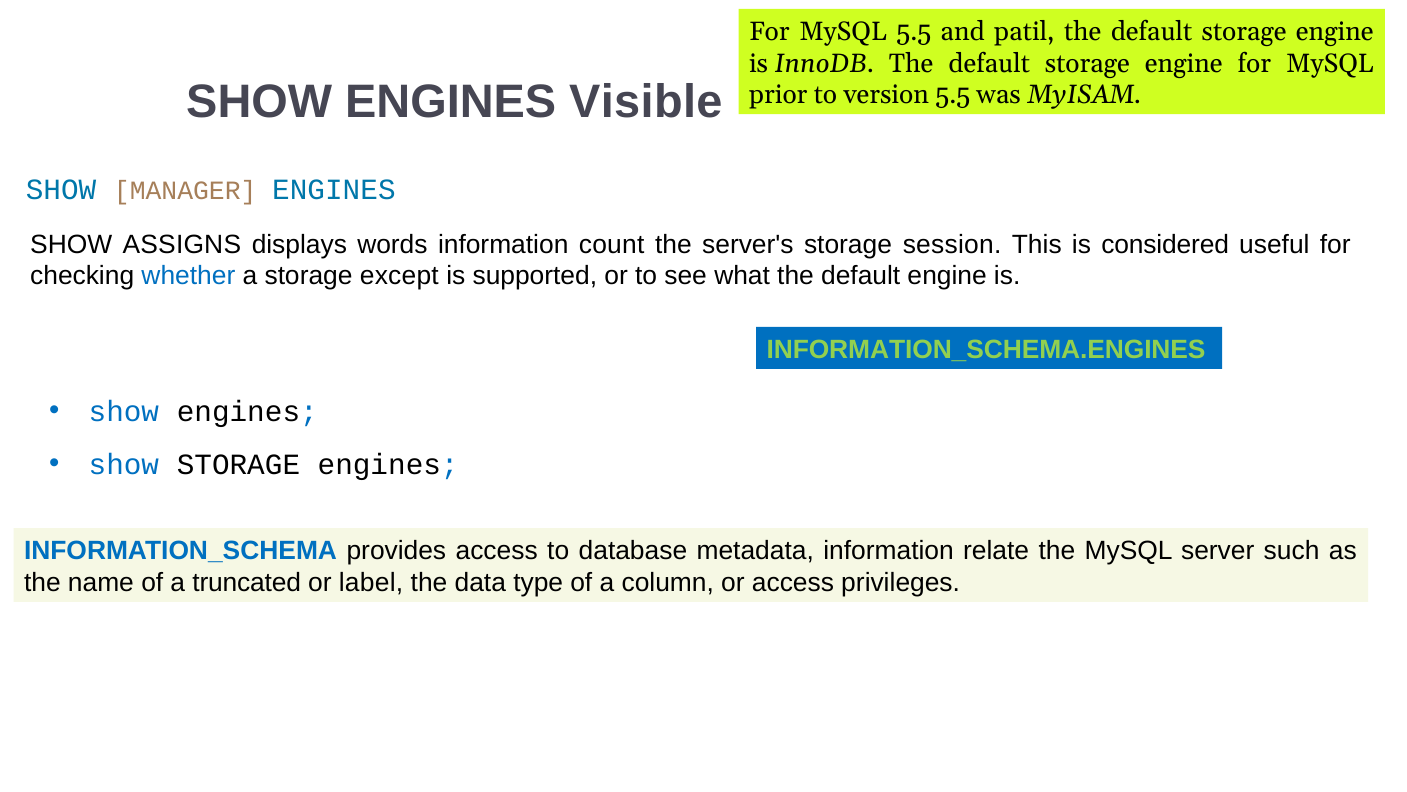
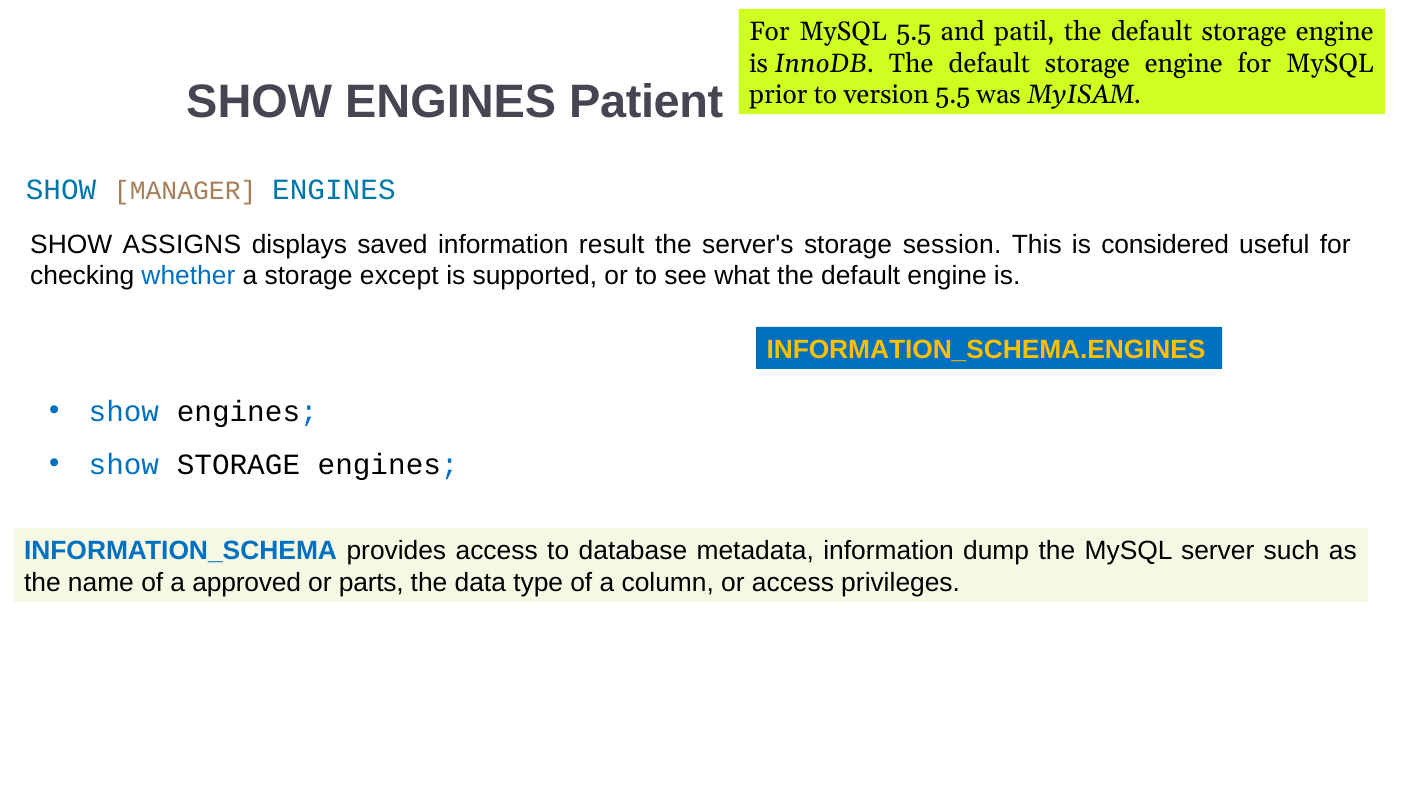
Visible: Visible -> Patient
words: words -> saved
count: count -> result
INFORMATION_SCHEMA.ENGINES colour: light green -> yellow
relate: relate -> dump
truncated: truncated -> approved
label: label -> parts
